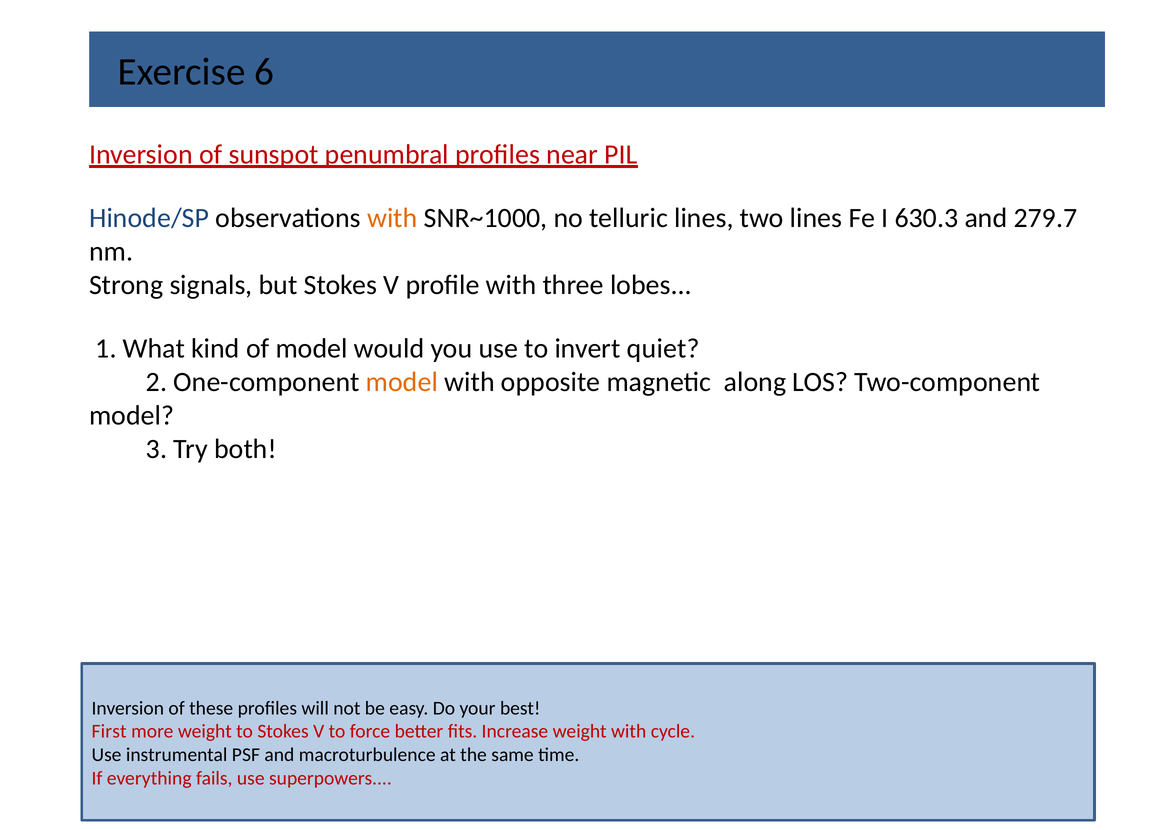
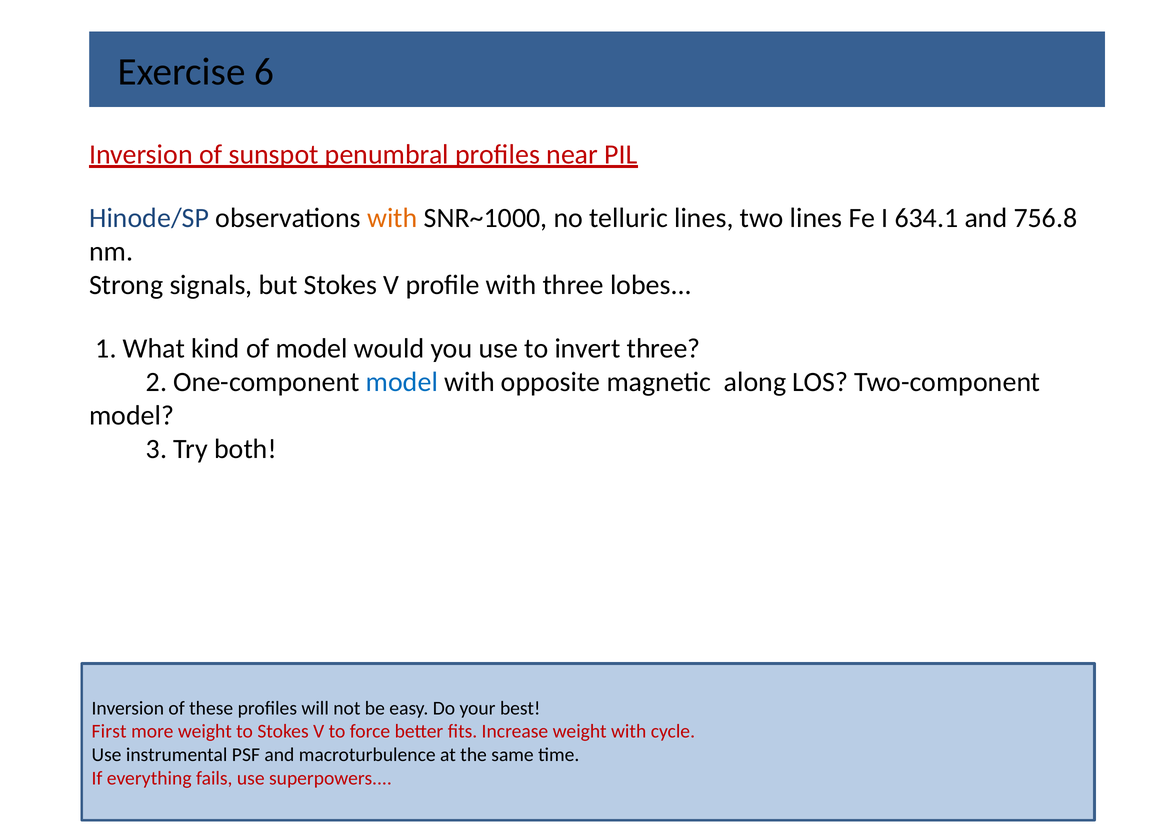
630.3: 630.3 -> 634.1
279.7: 279.7 -> 756.8
invert quiet: quiet -> three
model at (402, 382) colour: orange -> blue
